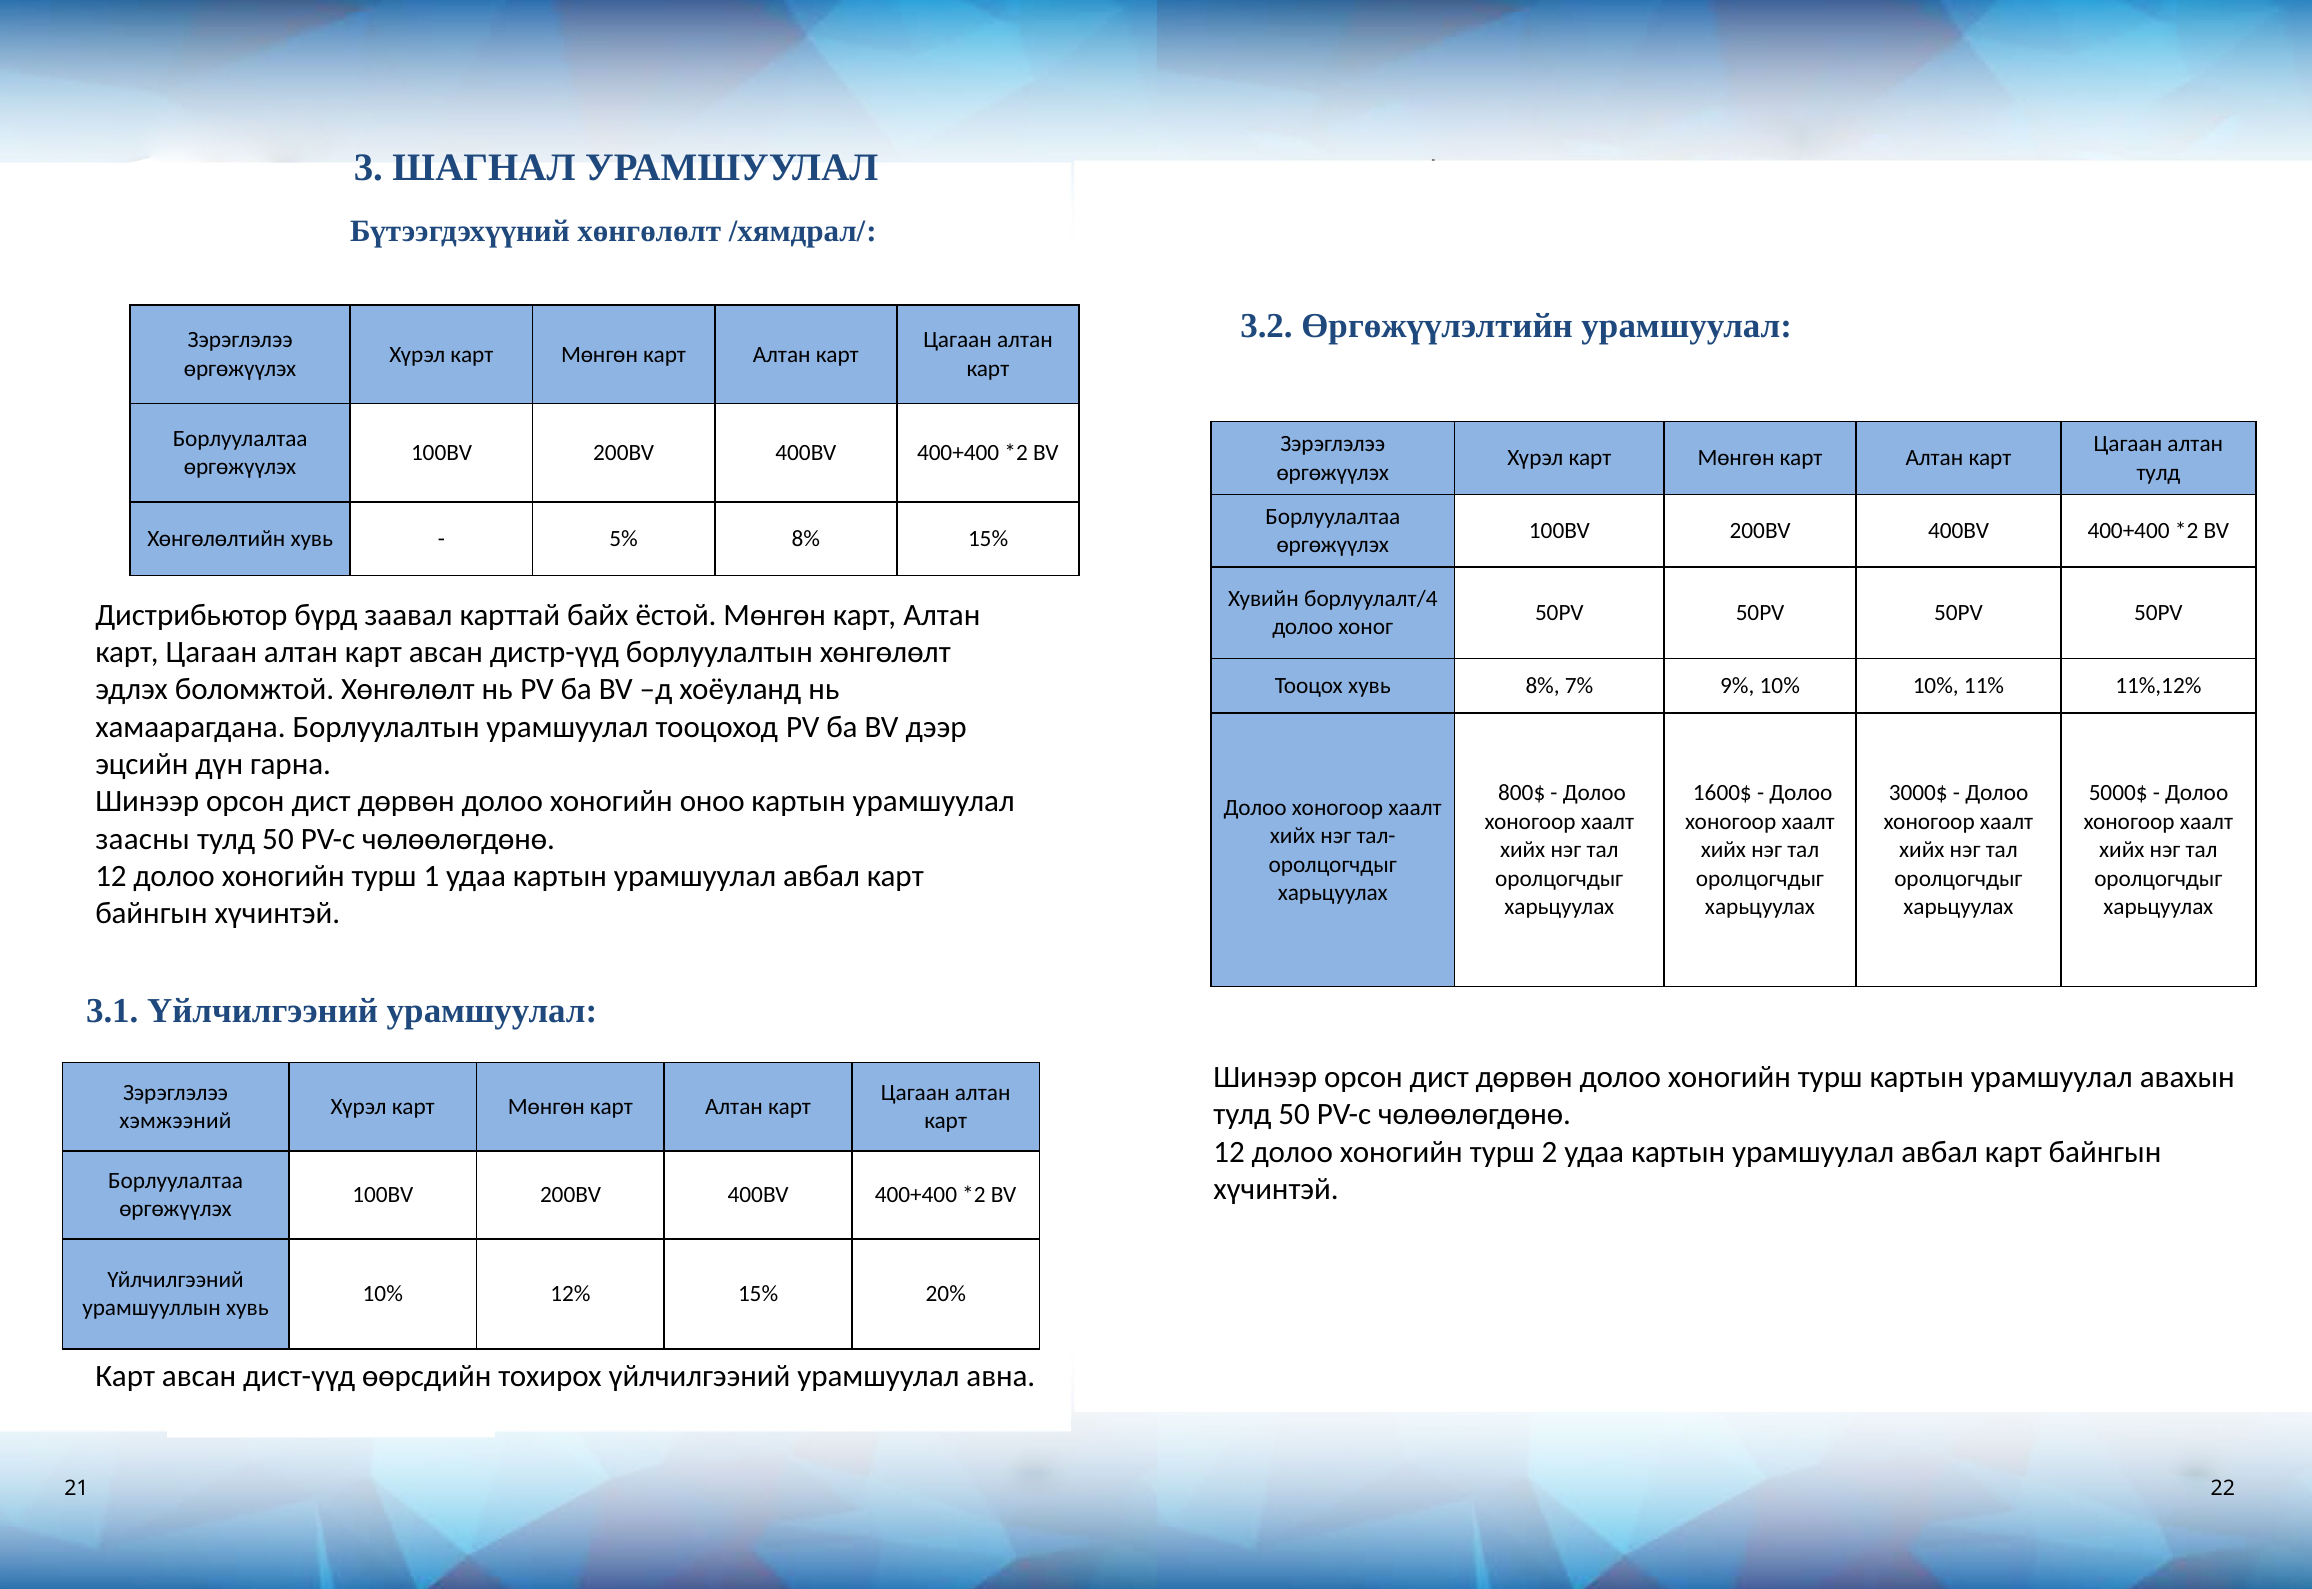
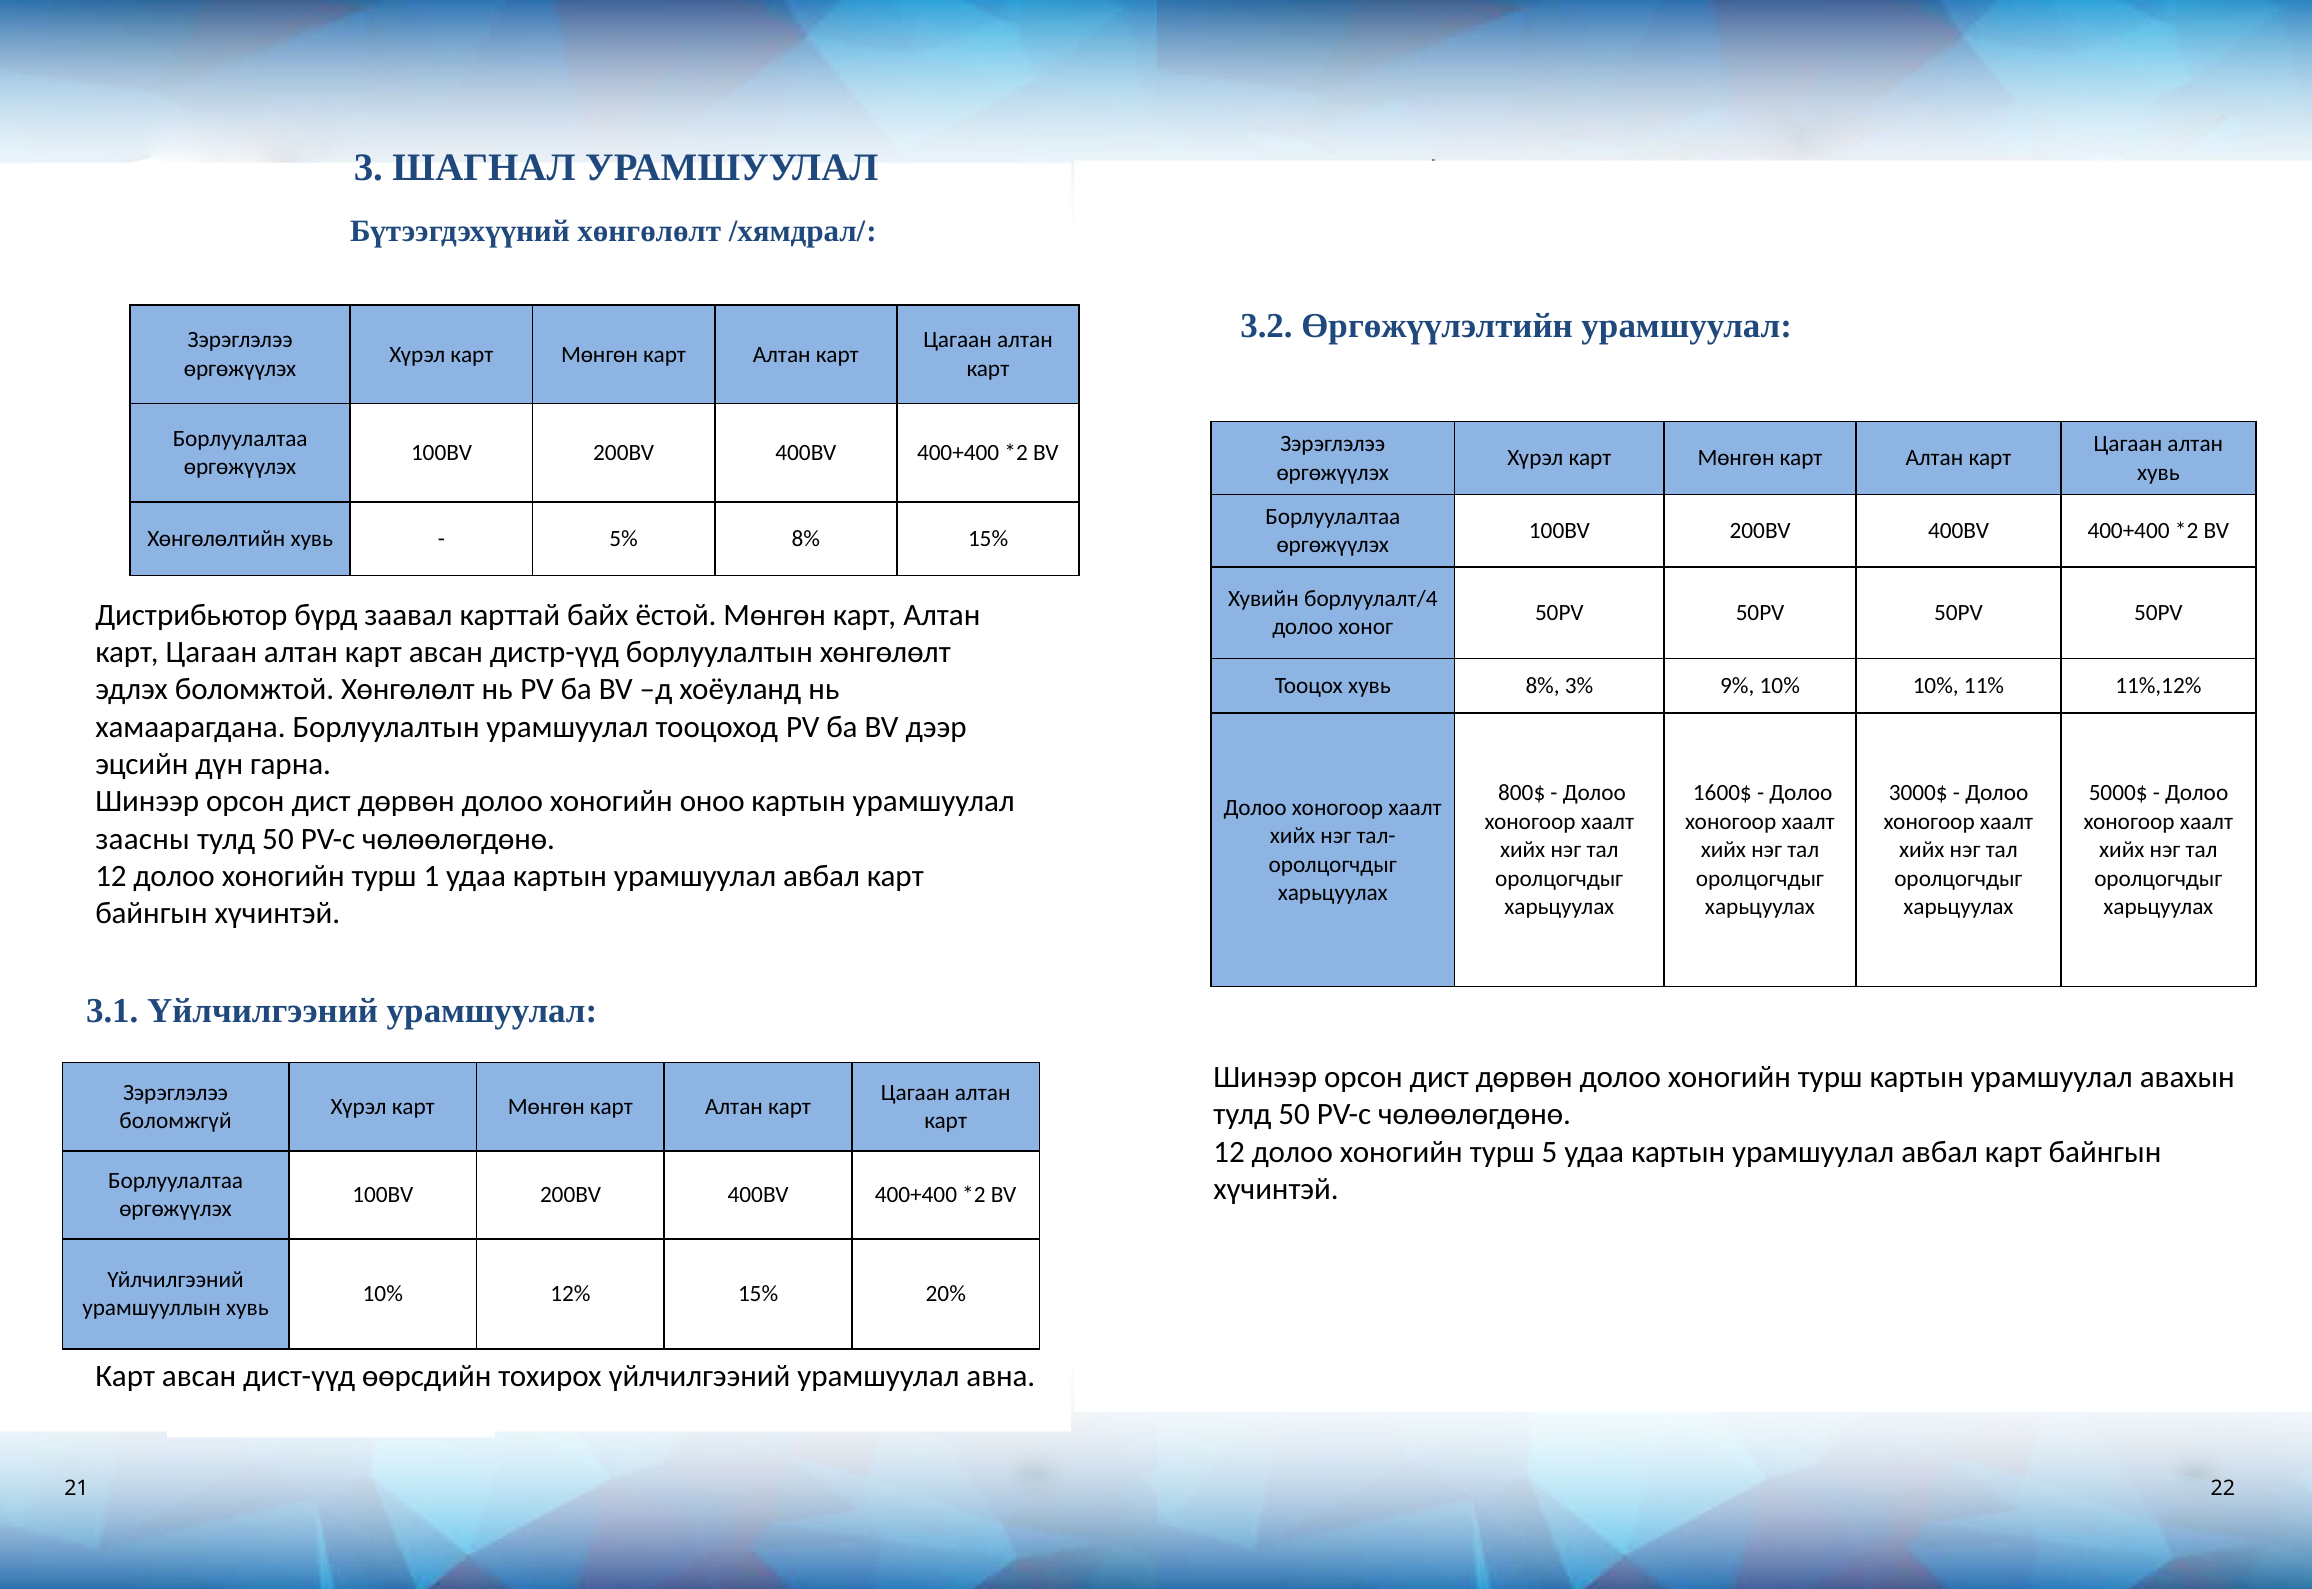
тулд at (2159, 472): тулд -> хувь
7%: 7% -> 3%
хэмжээний: хэмжээний -> боломжгүй
2: 2 -> 5
